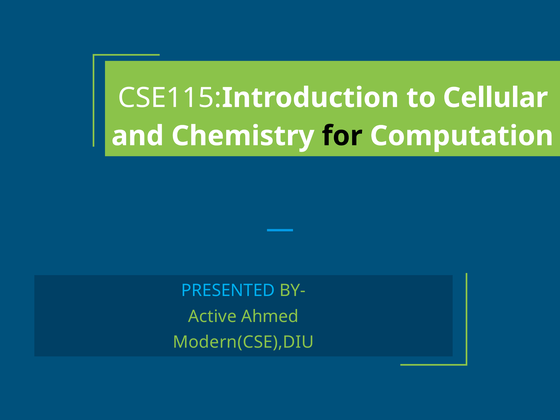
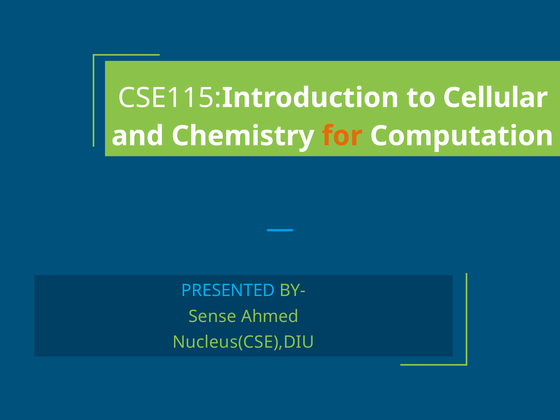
for colour: black -> orange
Active: Active -> Sense
Modern(CSE),DIU: Modern(CSE),DIU -> Nucleus(CSE),DIU
